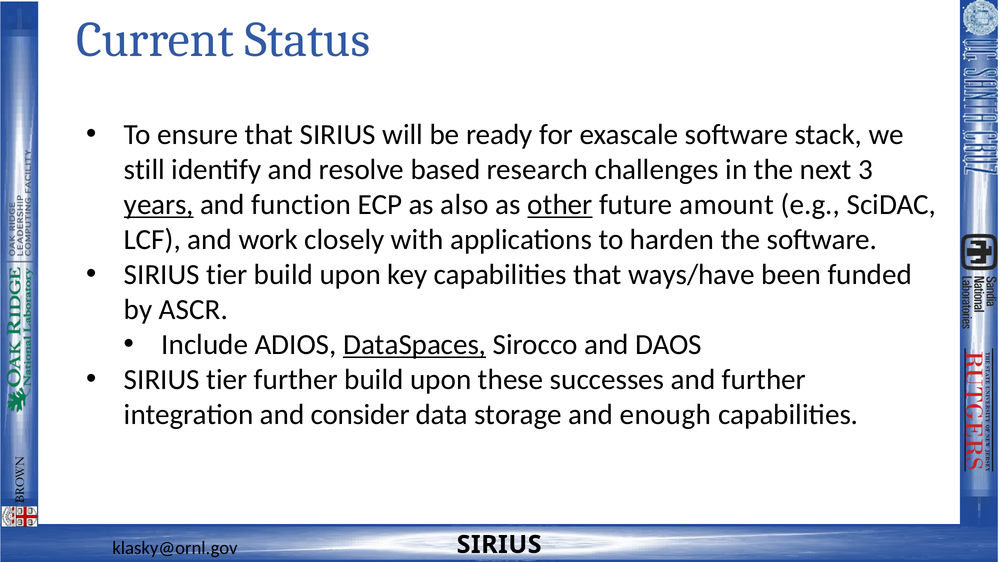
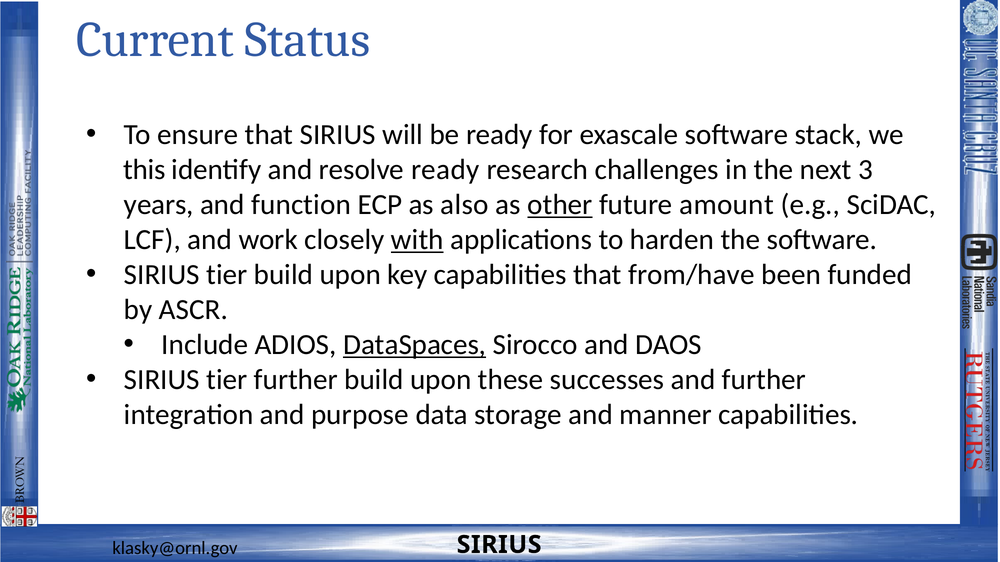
still: still -> this
resolve based: based -> ready
years underline: present -> none
with underline: none -> present
ways/have: ways/have -> from/have
consider: consider -> purpose
enough: enough -> manner
